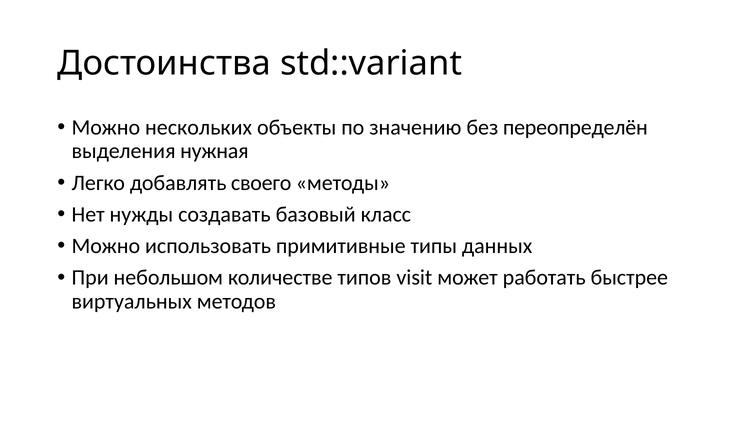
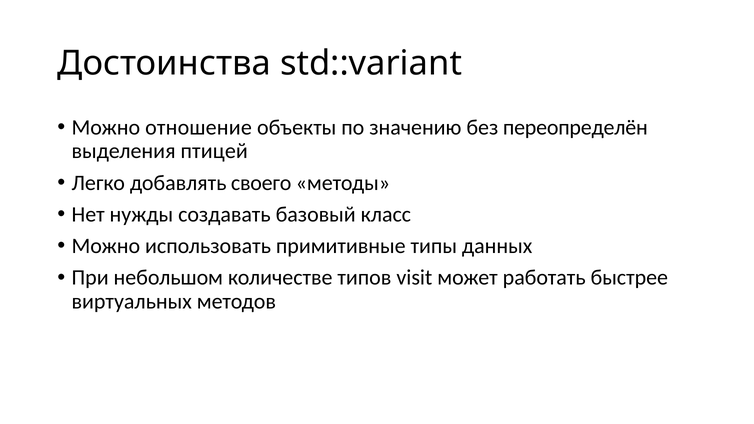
нескольких: нескольких -> отношение
нужная: нужная -> птицей
